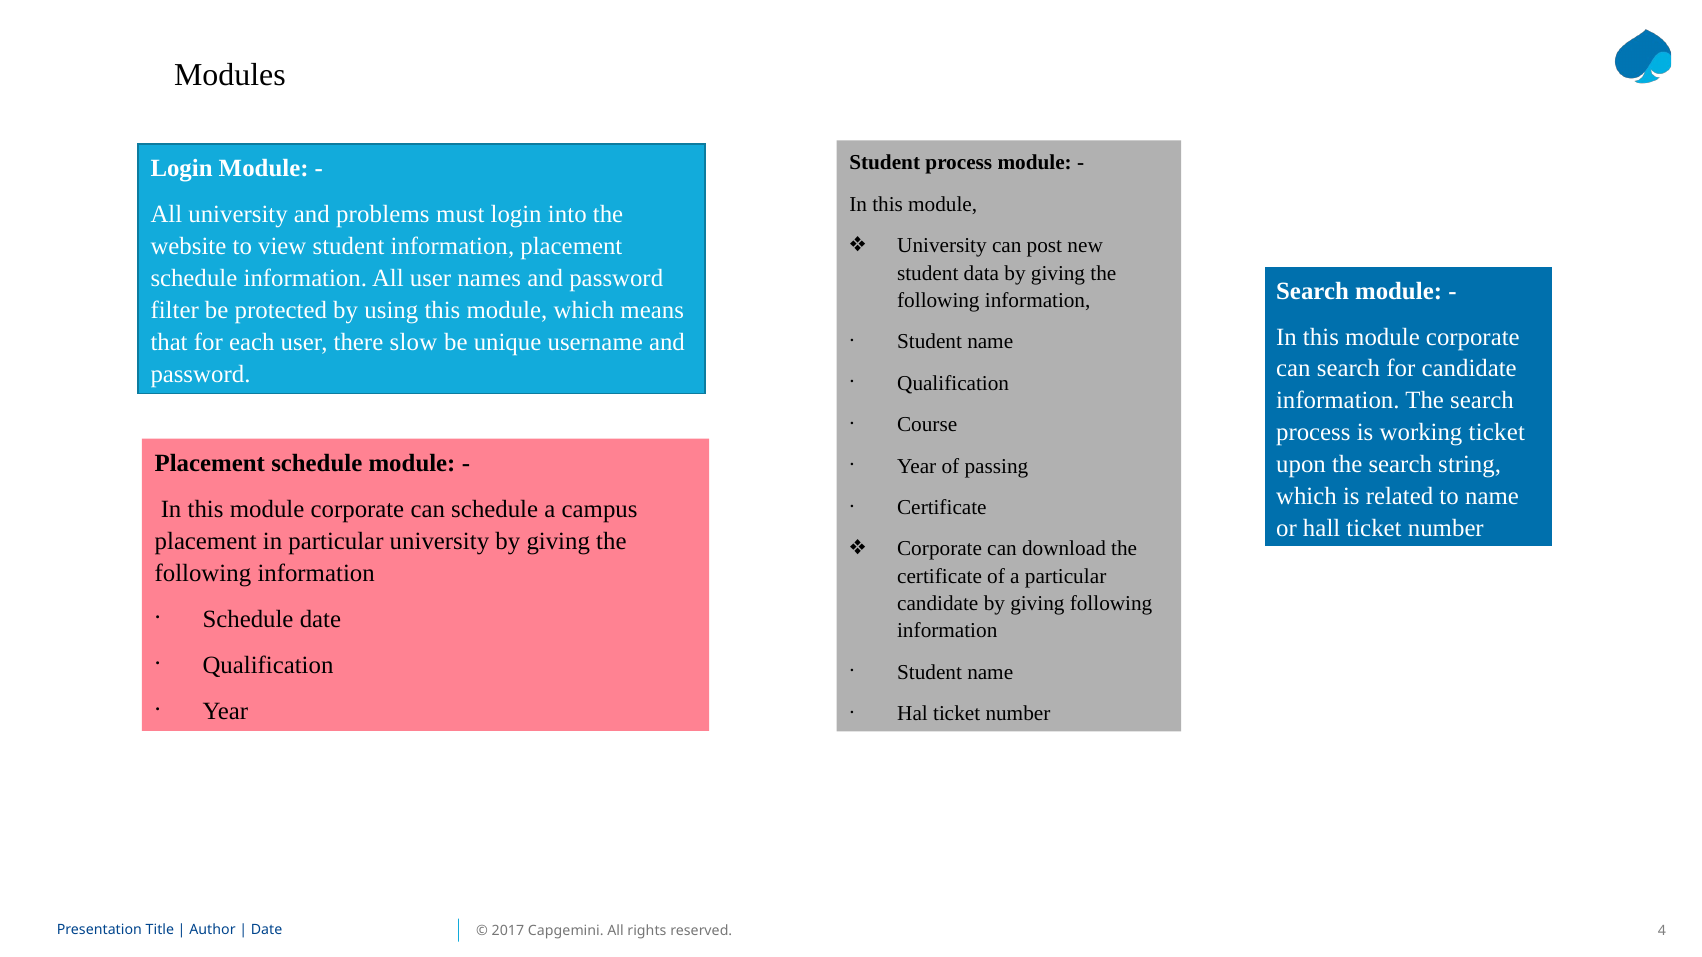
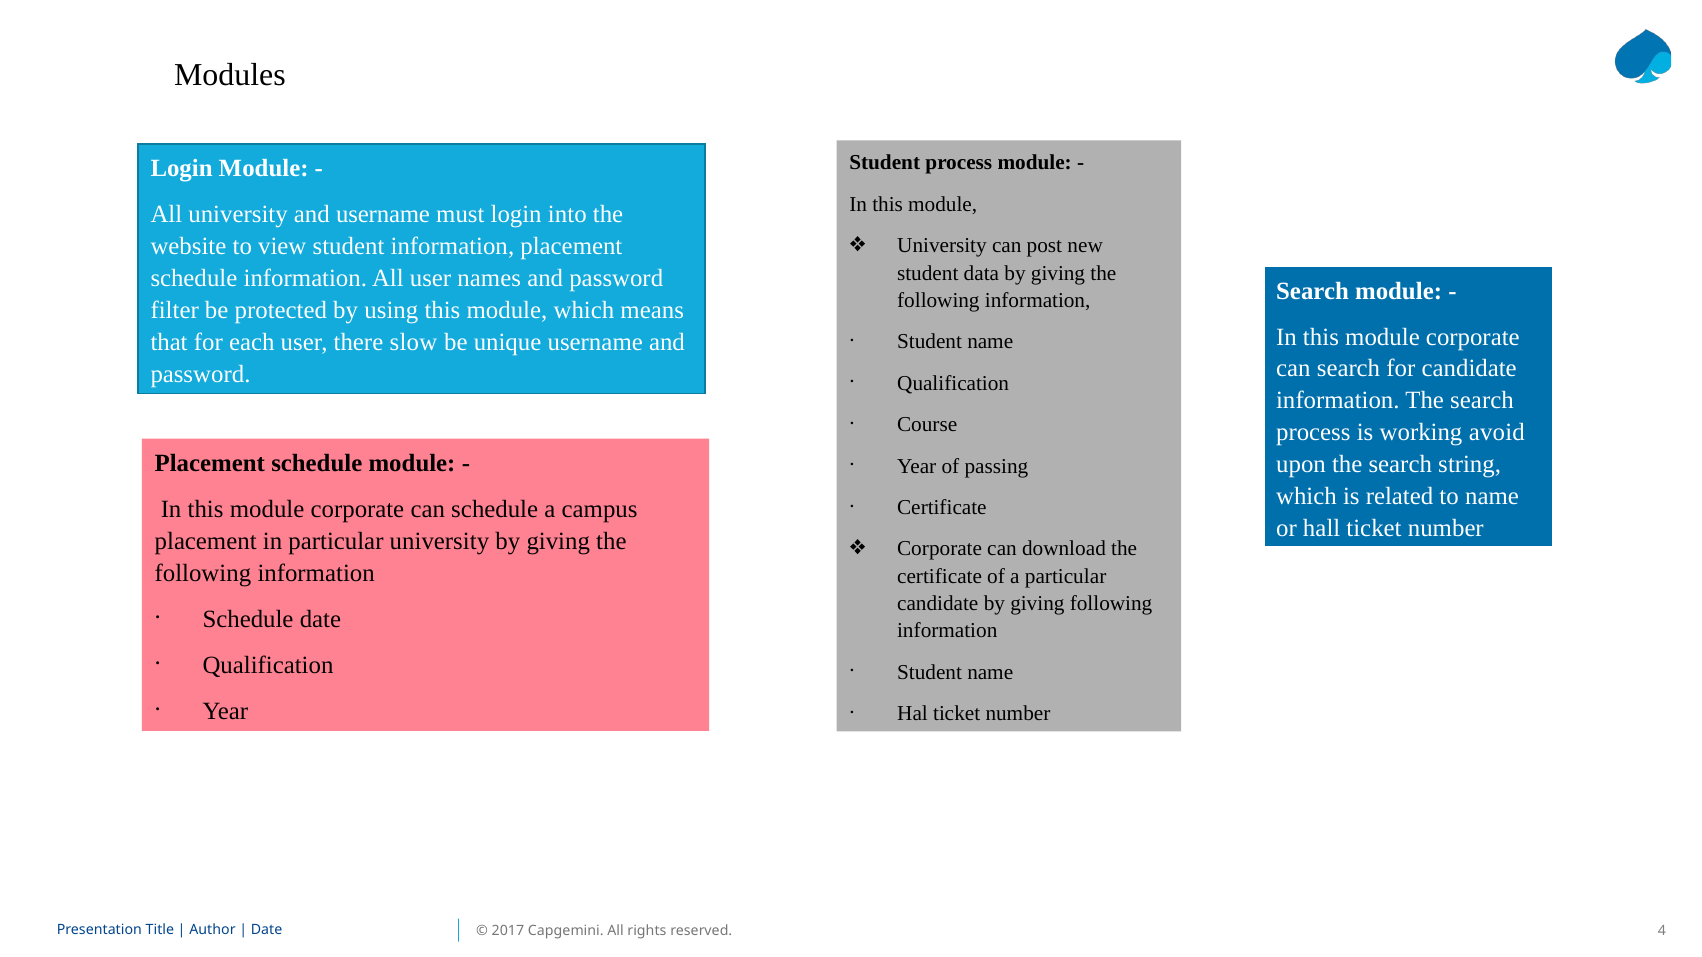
and problems: problems -> username
working ticket: ticket -> avoid
